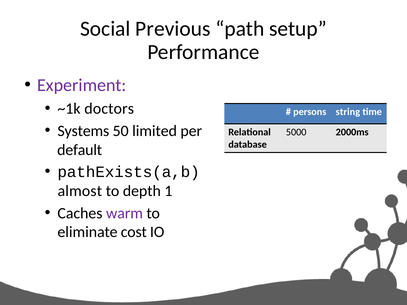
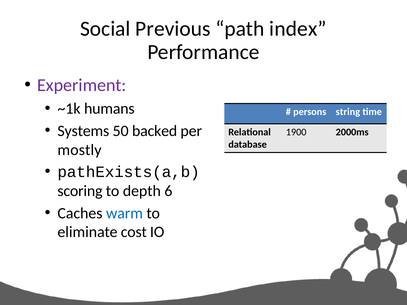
setup: setup -> index
doctors: doctors -> humans
limited: limited -> backed
5000: 5000 -> 1900
default: default -> mostly
almost: almost -> scoring
1: 1 -> 6
warm colour: purple -> blue
